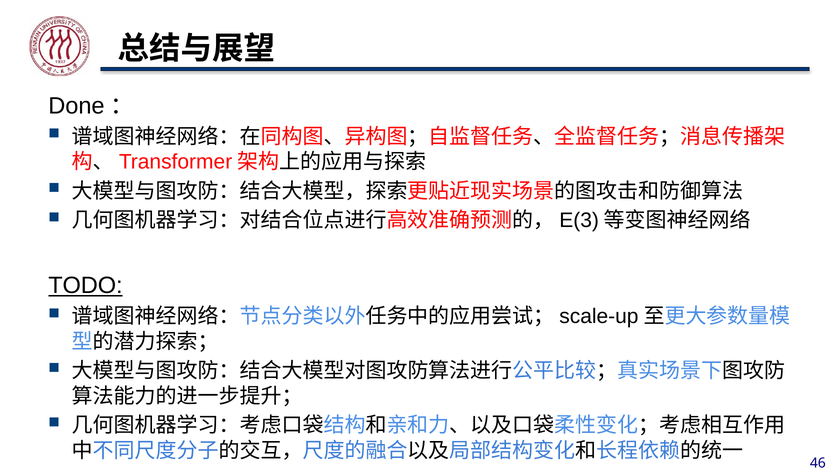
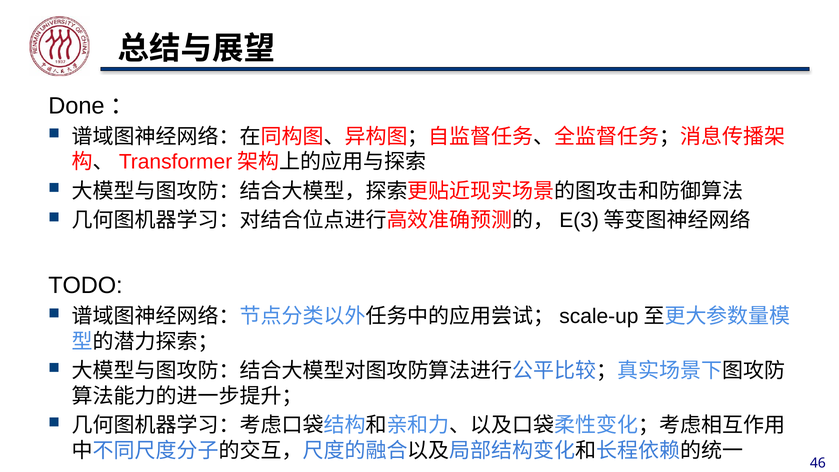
TODO underline: present -> none
